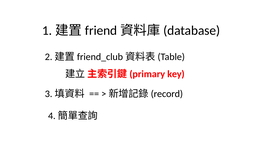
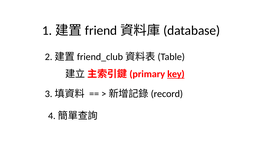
key underline: none -> present
